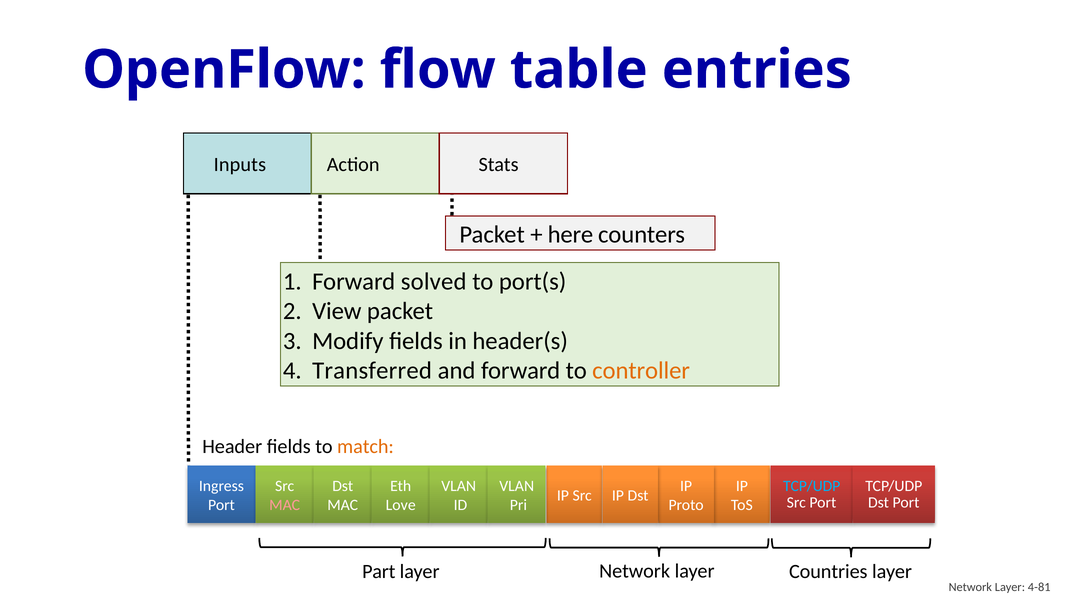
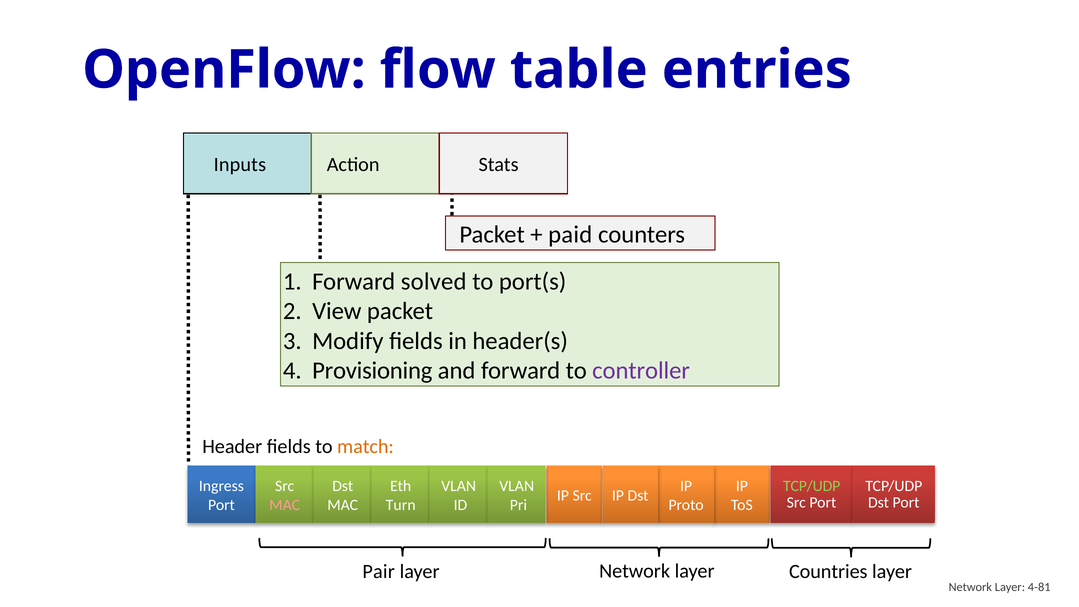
here: here -> paid
Transferred: Transferred -> Provisioning
controller colour: orange -> purple
TCP/UDP at (812, 486) colour: light blue -> light green
Love: Love -> Turn
Part: Part -> Pair
